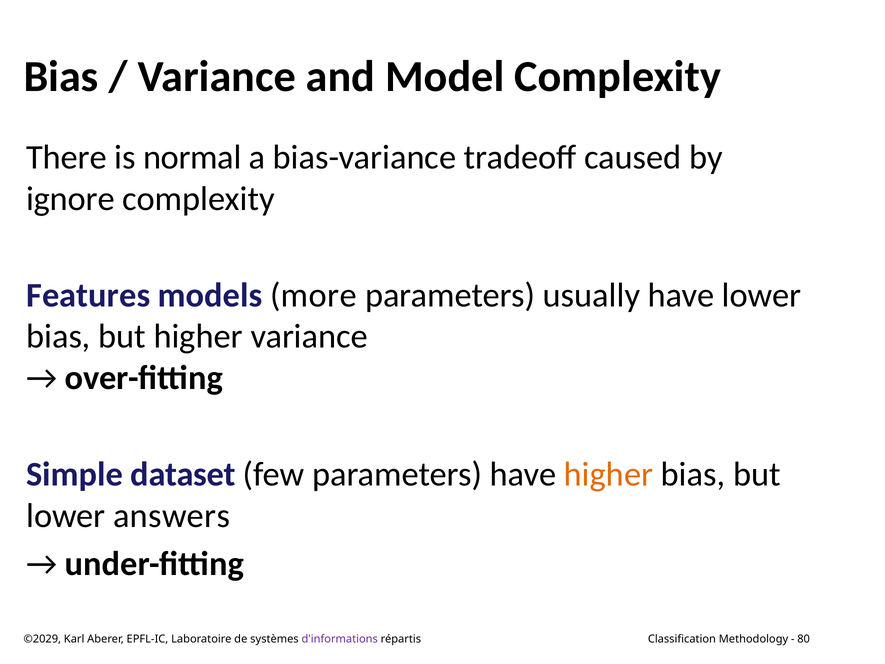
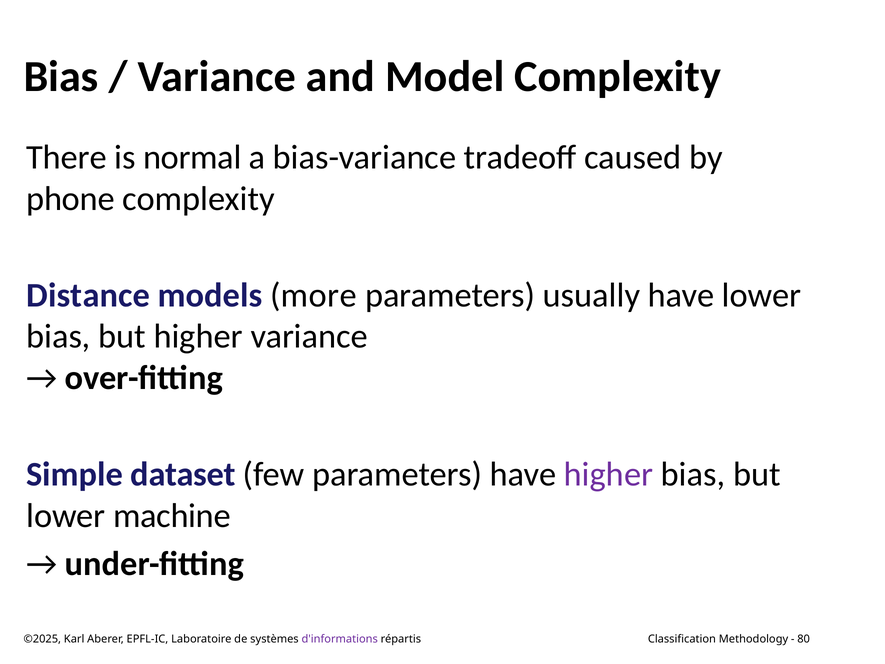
ignore: ignore -> phone
Features: Features -> Distance
higher at (608, 474) colour: orange -> purple
answers: answers -> machine
©2029: ©2029 -> ©2025
